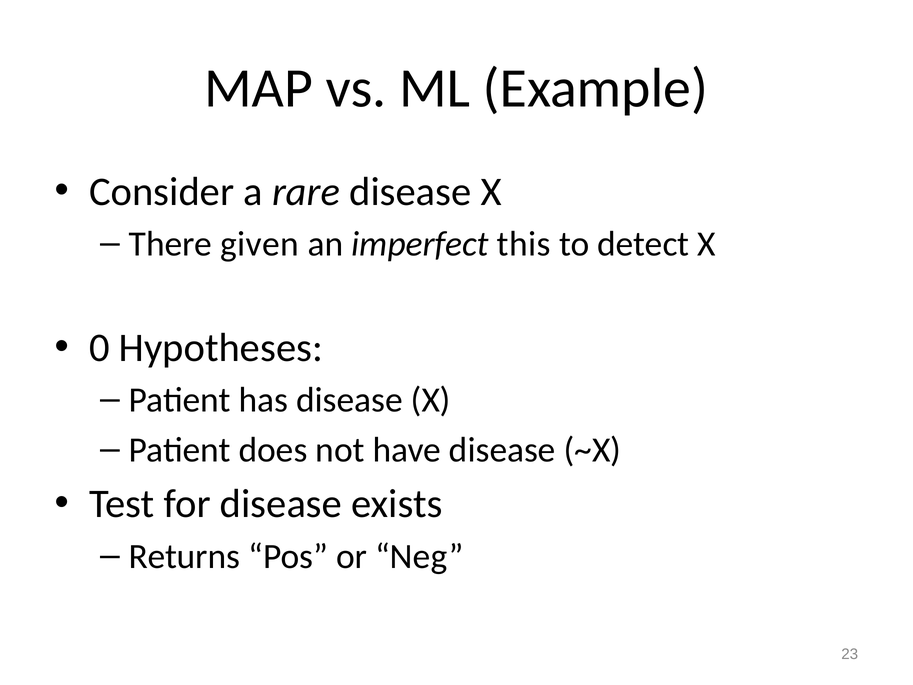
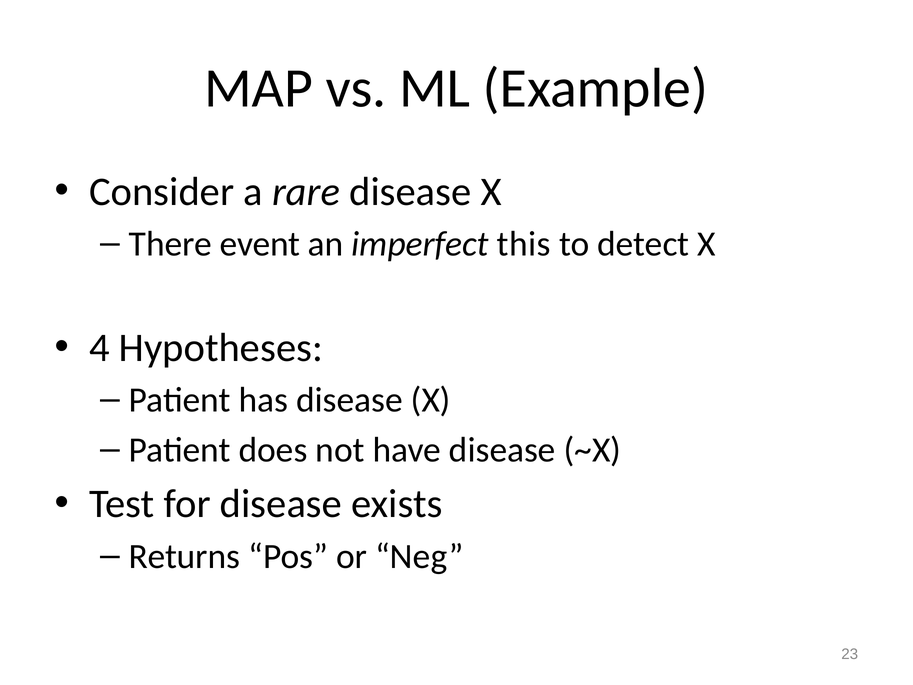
given: given -> event
0: 0 -> 4
